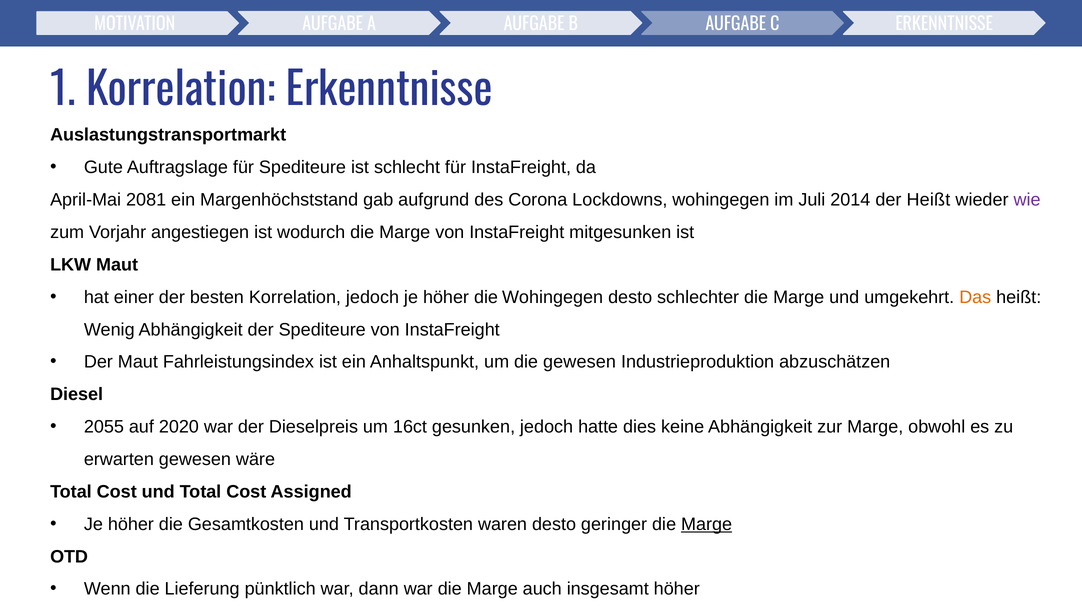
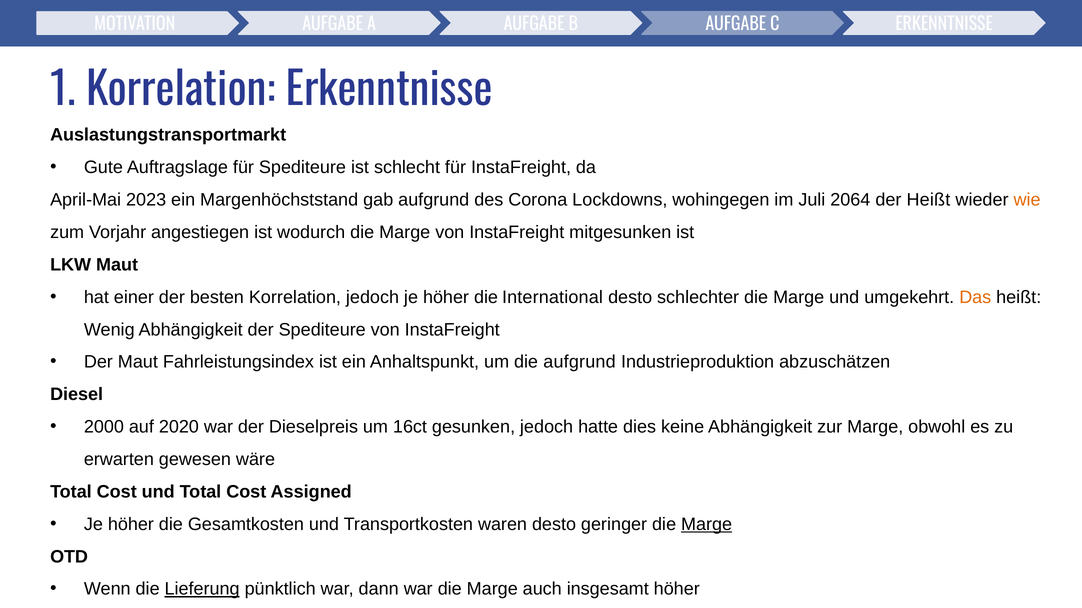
2081: 2081 -> 2023
2014: 2014 -> 2064
wie colour: purple -> orange
die Wohingegen: Wohingegen -> International
die gewesen: gewesen -> aufgrund
2055: 2055 -> 2000
Lieferung underline: none -> present
